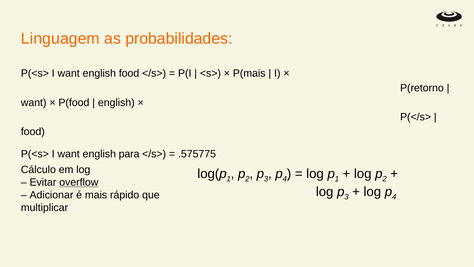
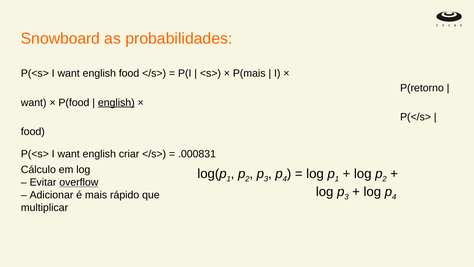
Linguagem: Linguagem -> Snowboard
english at (116, 102) underline: none -> present
para: para -> criar
.575775: .575775 -> .000831
